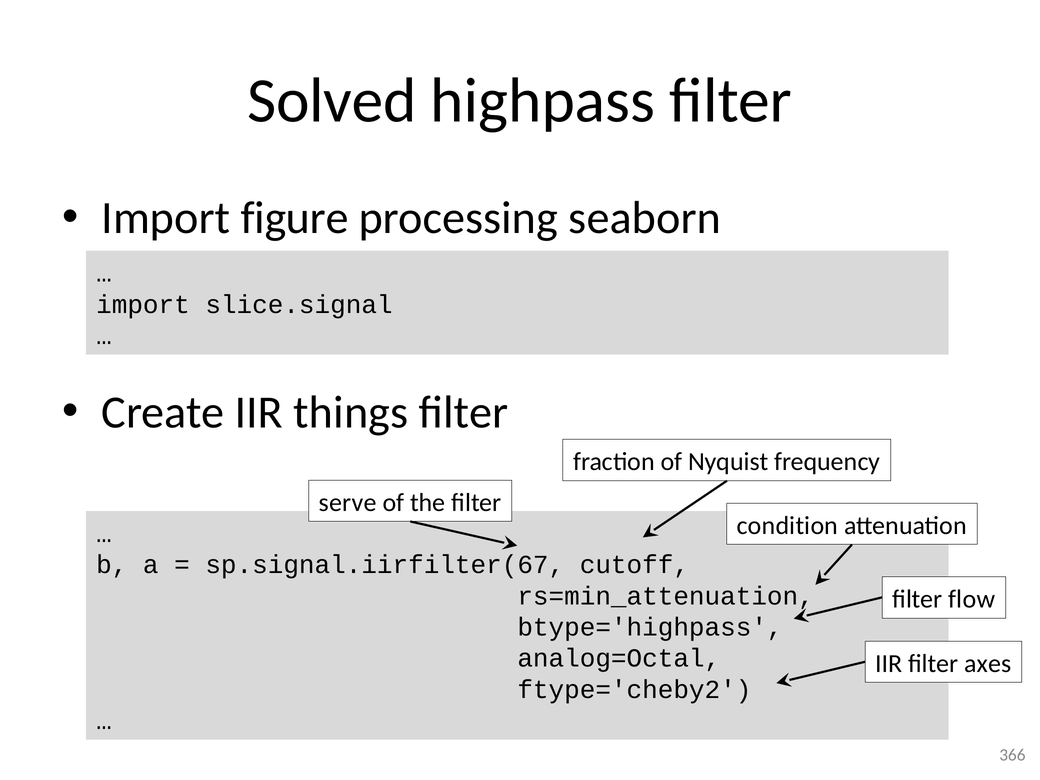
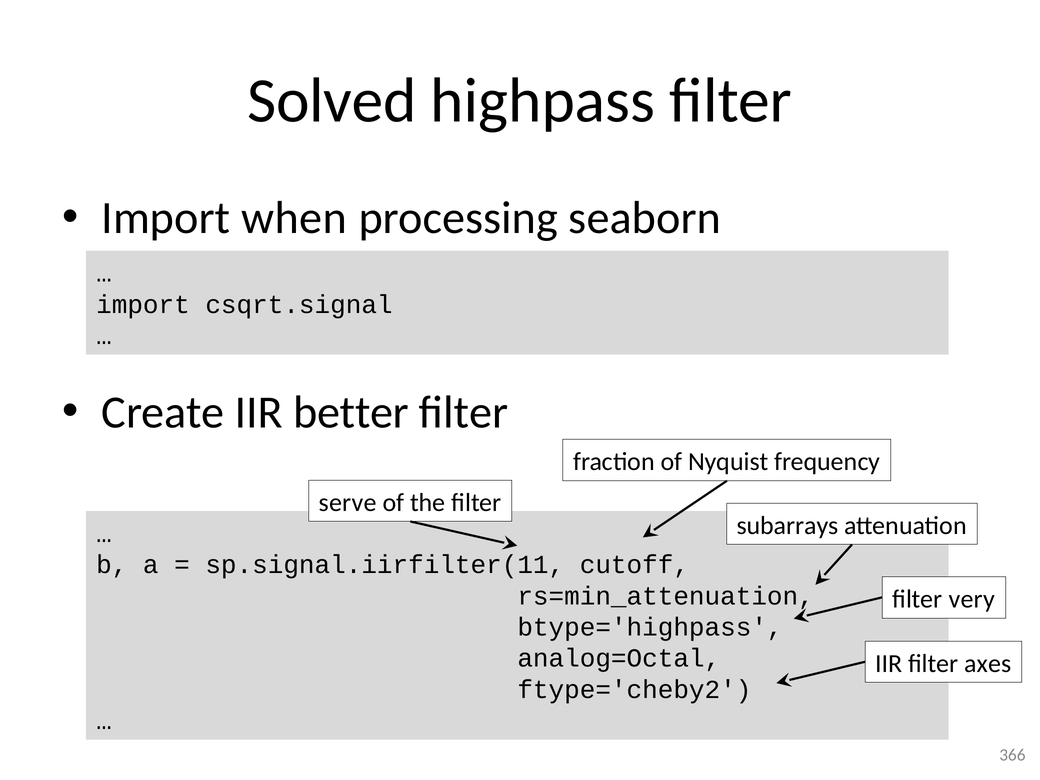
figure: figure -> when
slice.signal: slice.signal -> csqrt.signal
things: things -> better
condition: condition -> subarrays
sp.signal.iirfilter(67: sp.signal.iirfilter(67 -> sp.signal.iirfilter(11
flow: flow -> very
